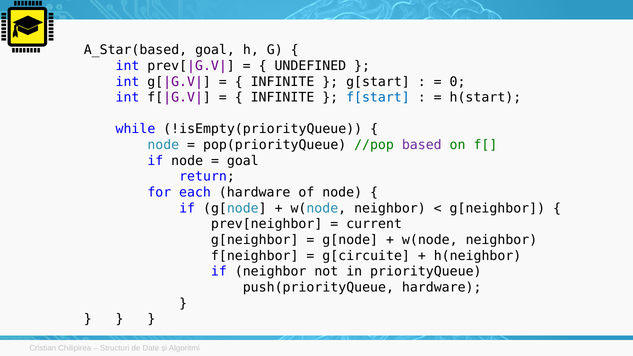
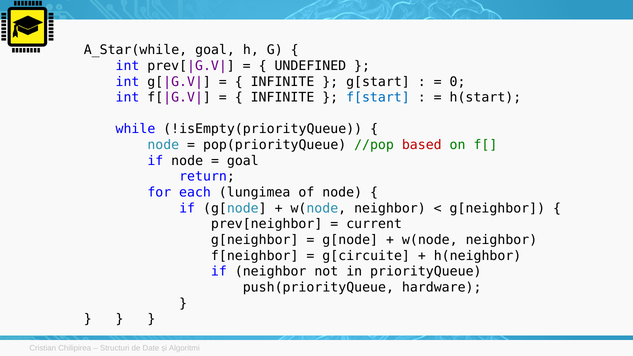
A_Star(based: A_Star(based -> A_Star(while
based colour: purple -> red
each hardware: hardware -> lungimea
